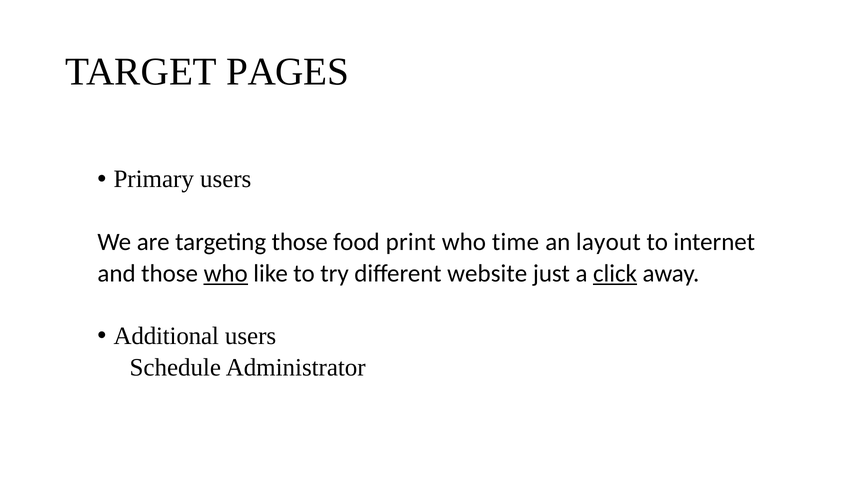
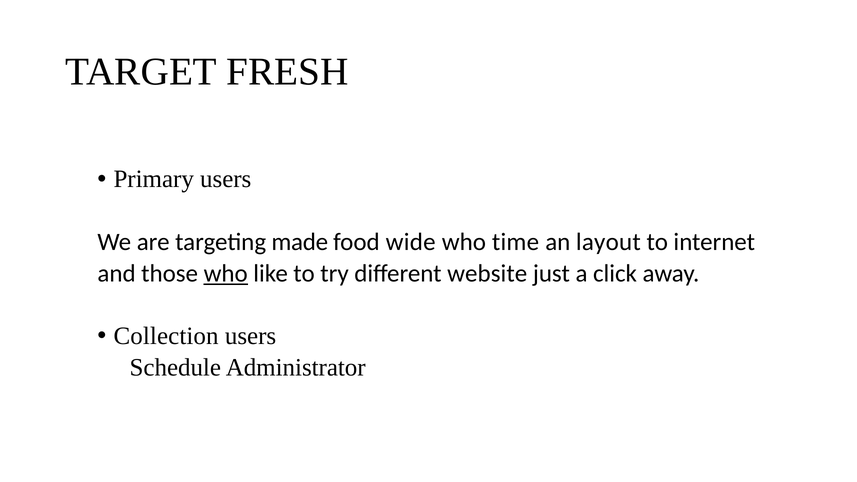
PAGES: PAGES -> FRESH
targeting those: those -> made
print: print -> wide
click underline: present -> none
Additional: Additional -> Collection
